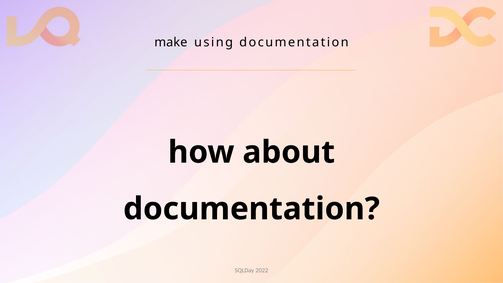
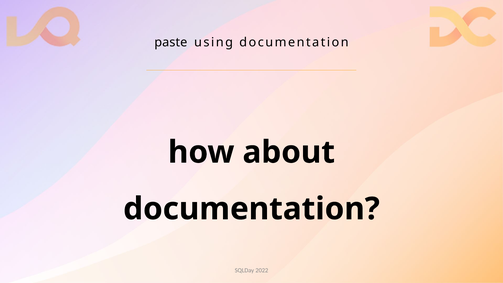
make: make -> paste
